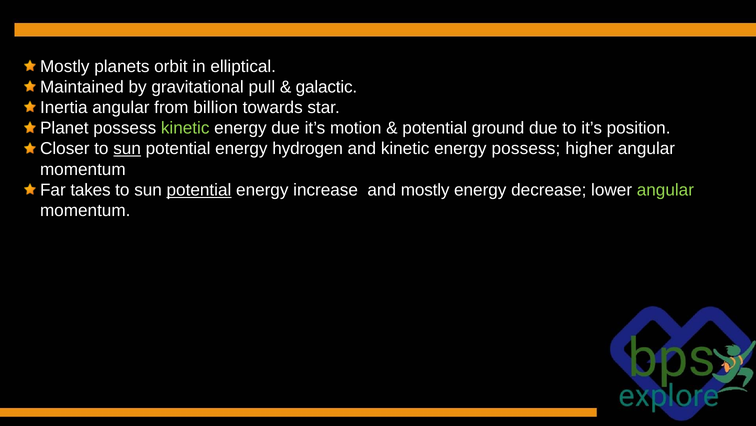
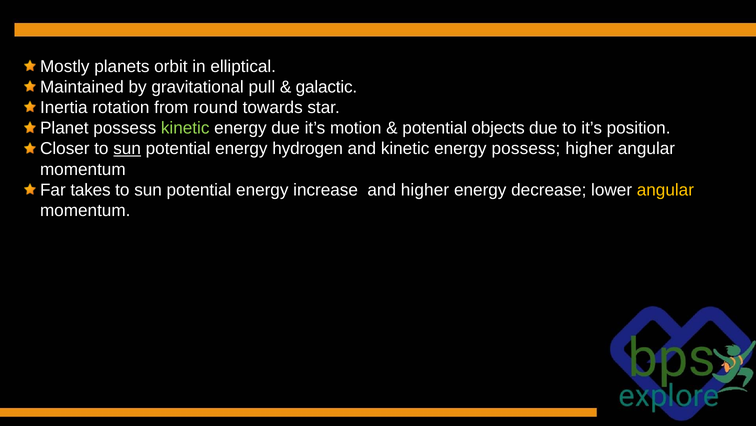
Inertia angular: angular -> rotation
billion: billion -> round
ground: ground -> objects
potential at (199, 190) underline: present -> none
and mostly: mostly -> higher
angular at (665, 190) colour: light green -> yellow
